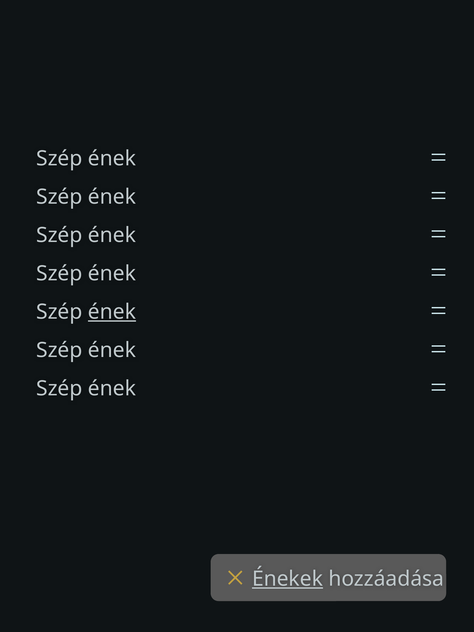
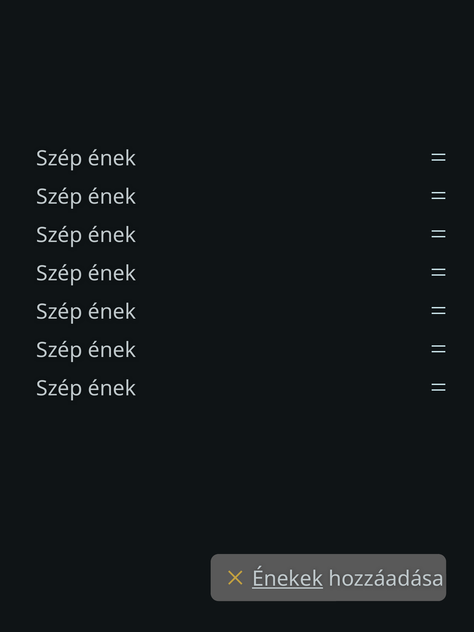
ének at (112, 312) underline: present -> none
